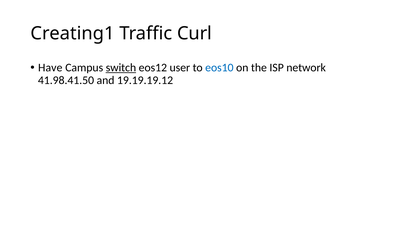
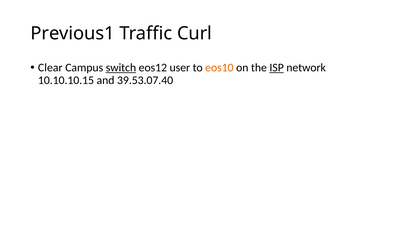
Creating1: Creating1 -> Previous1
Have: Have -> Clear
eos10 colour: blue -> orange
ISP underline: none -> present
41.98.41.50: 41.98.41.50 -> 10.10.10.15
19.19.19.12: 19.19.19.12 -> 39.53.07.40
